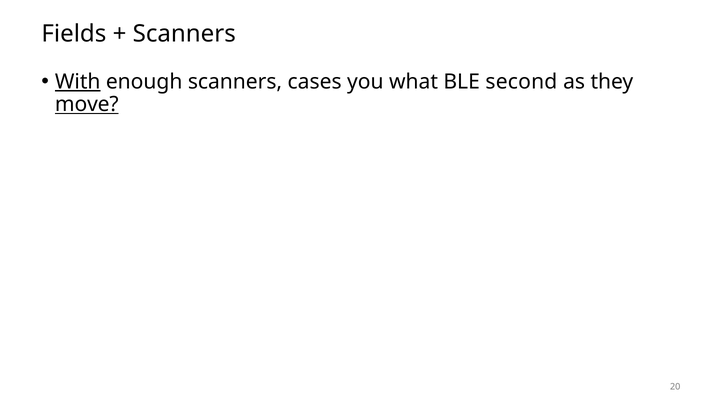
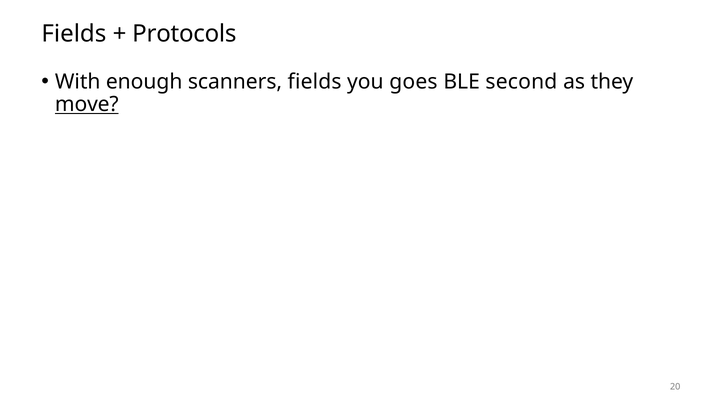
Scanners at (184, 34): Scanners -> Protocols
With underline: present -> none
scanners cases: cases -> fields
what: what -> goes
